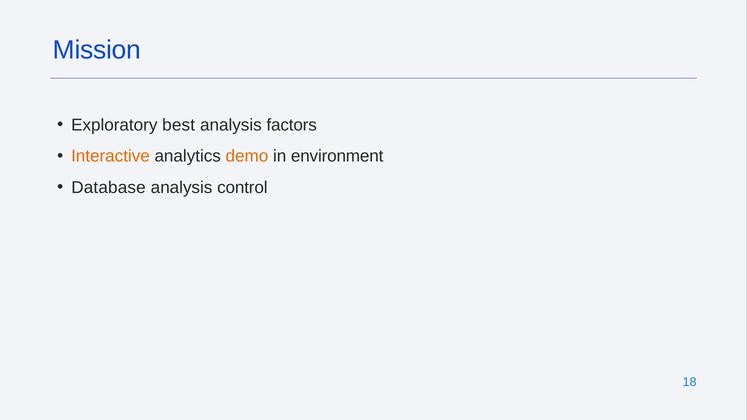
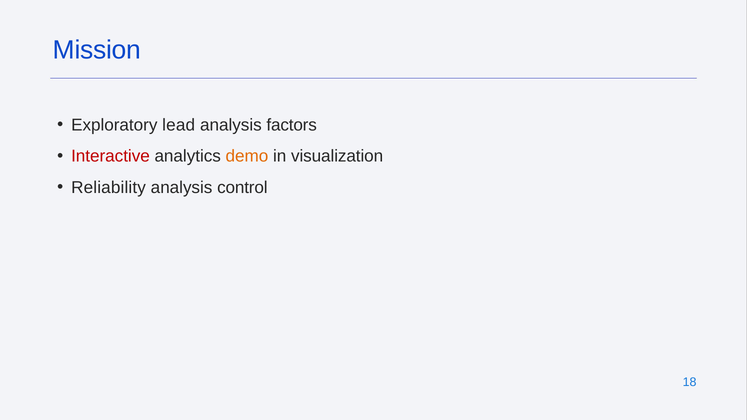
best: best -> lead
Interactive colour: orange -> red
environment: environment -> visualization
Database: Database -> Reliability
